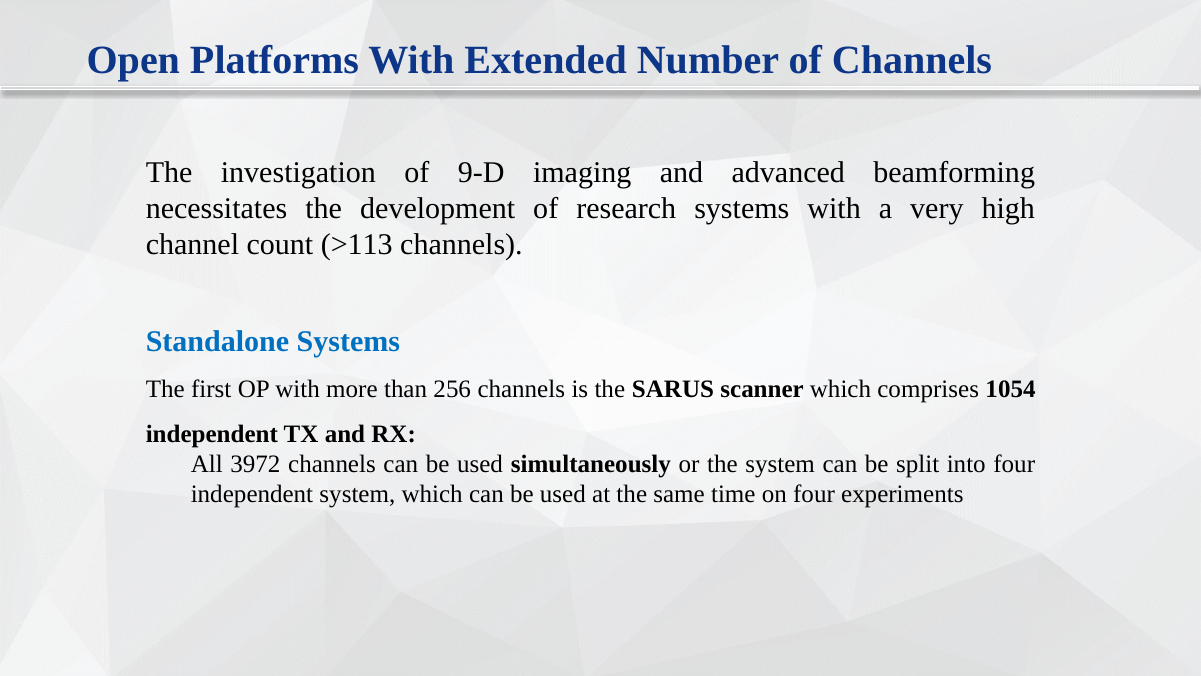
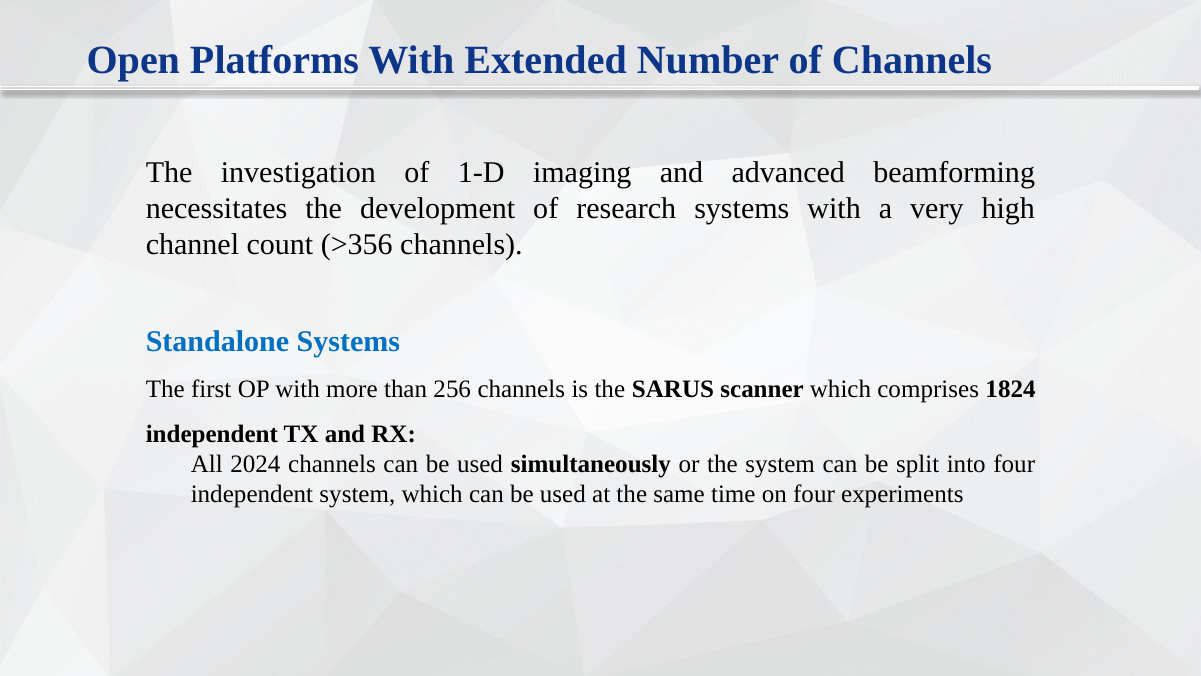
9-D: 9-D -> 1-D
>113: >113 -> >356
1054: 1054 -> 1824
3972: 3972 -> 2024
